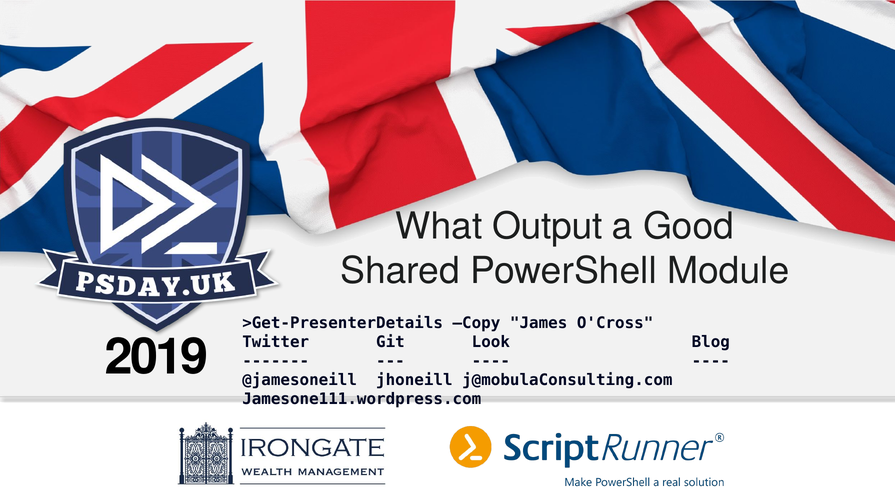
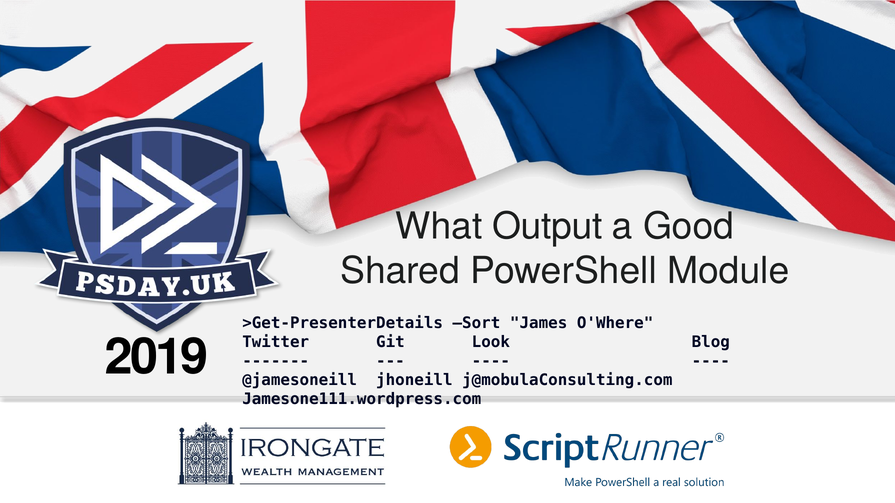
Copy: Copy -> Sort
O'Cross: O'Cross -> O'Where
